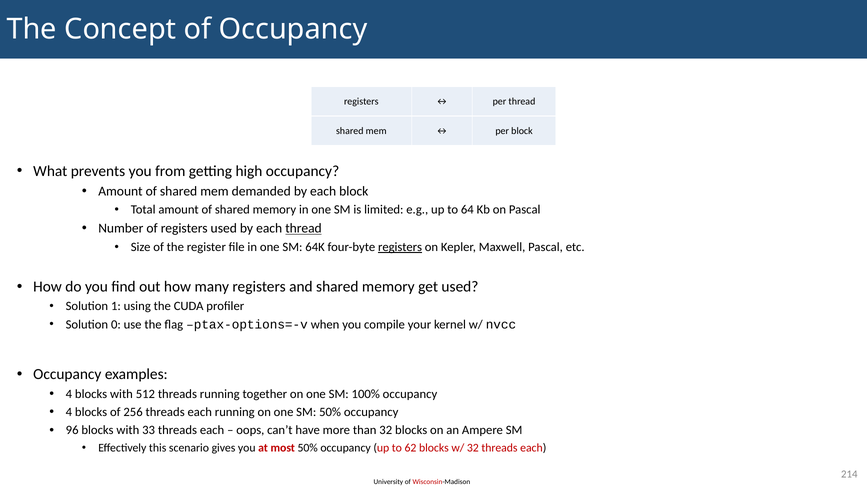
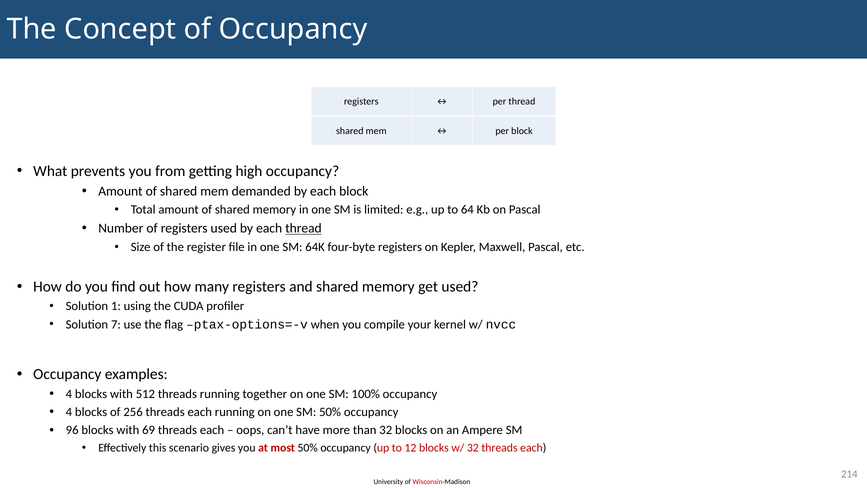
registers at (400, 247) underline: present -> none
0: 0 -> 7
33: 33 -> 69
62: 62 -> 12
